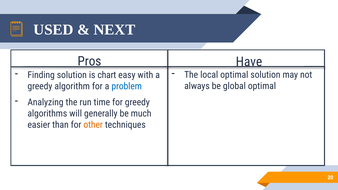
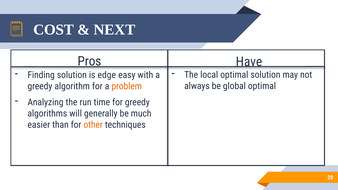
USED: USED -> COST
chart: chart -> edge
problem colour: blue -> orange
